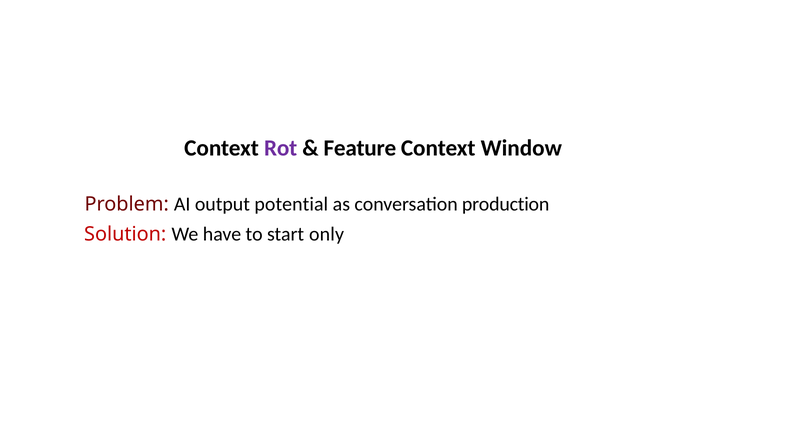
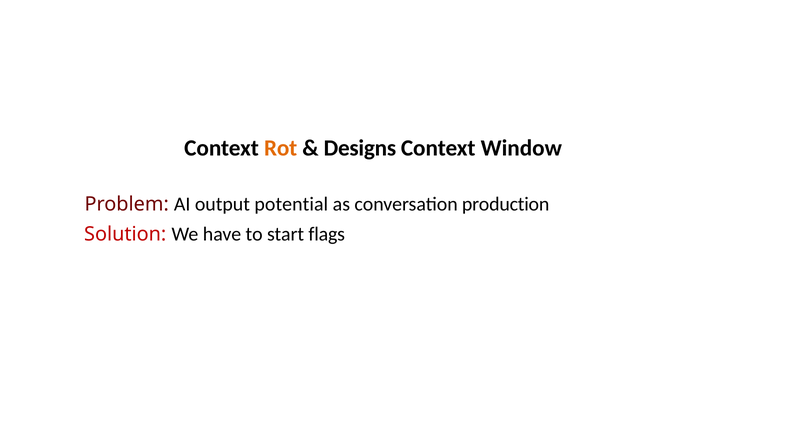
Rot colour: purple -> orange
Feature: Feature -> Designs
only: only -> flags
